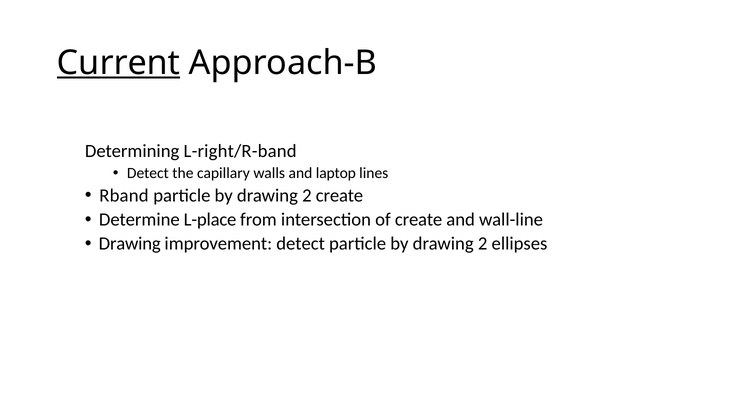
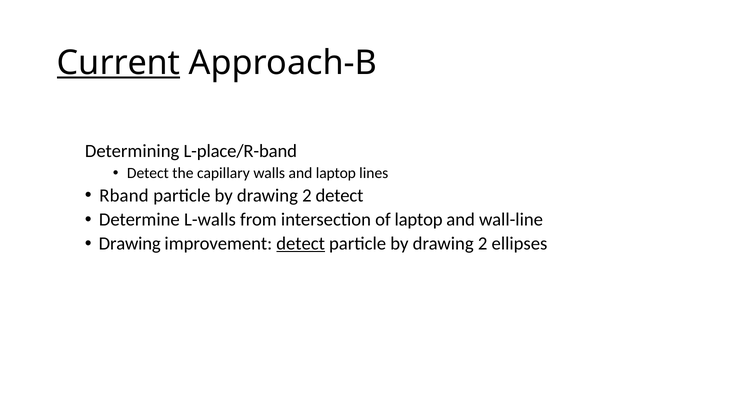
L-right/R-band: L-right/R-band -> L-place/R-band
2 create: create -> detect
L-place: L-place -> L-walls
of create: create -> laptop
detect at (301, 244) underline: none -> present
